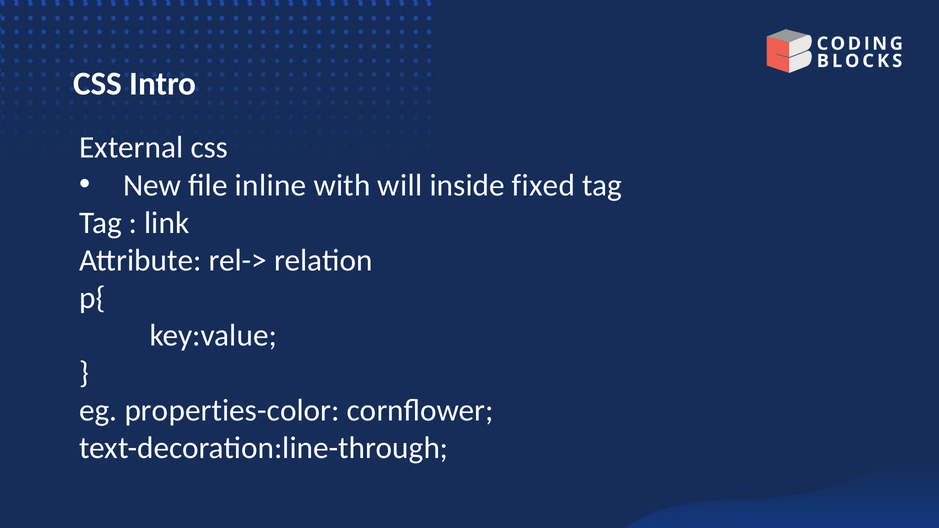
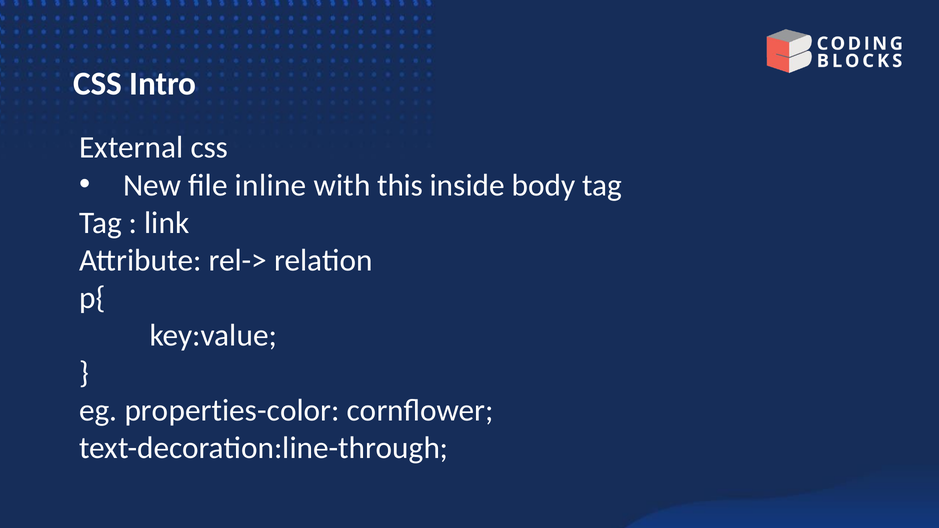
will: will -> this
fixed: fixed -> body
